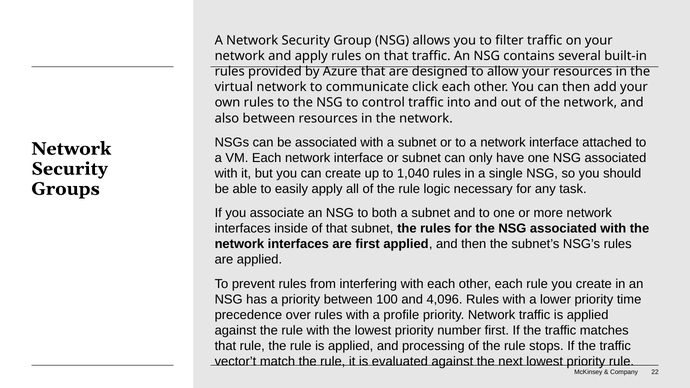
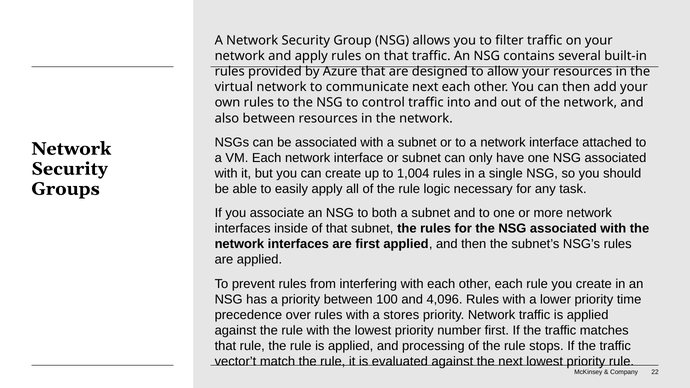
communicate click: click -> next
1,040: 1,040 -> 1,004
profile: profile -> stores
